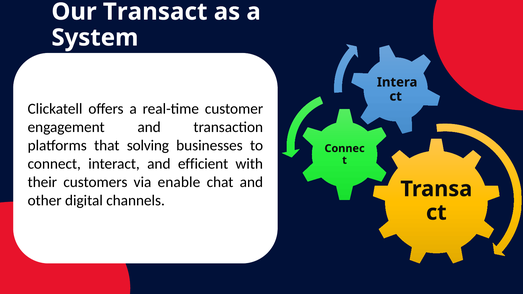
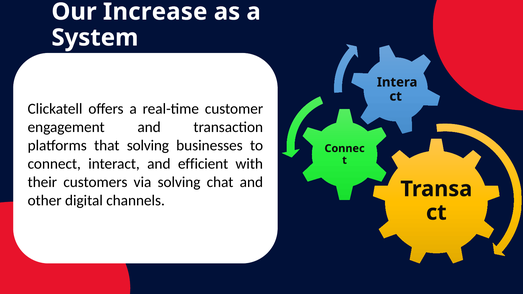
Transact: Transact -> Increase
via enable: enable -> solving
